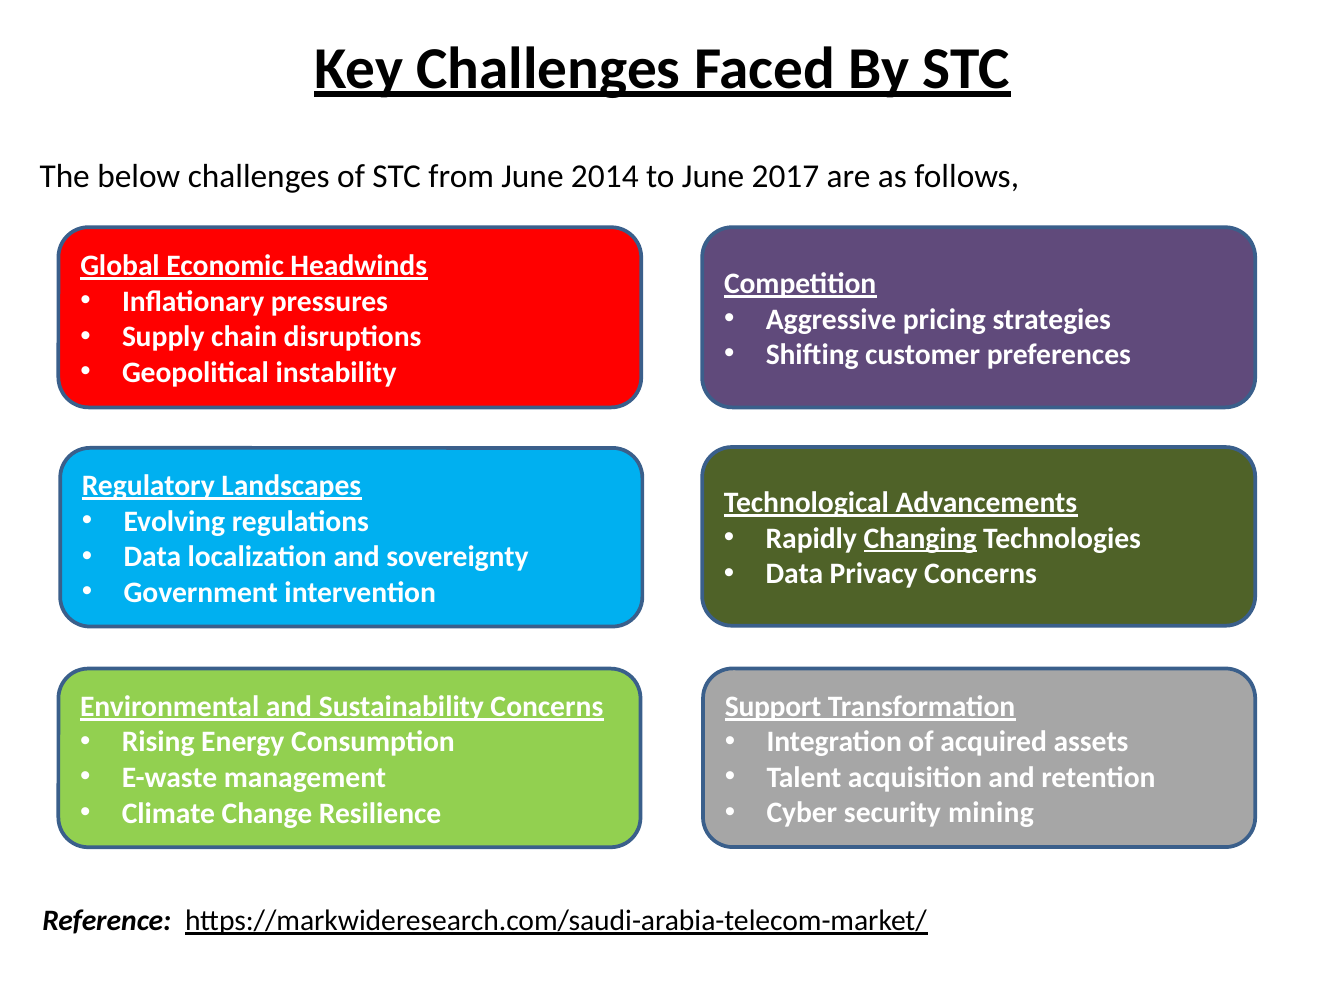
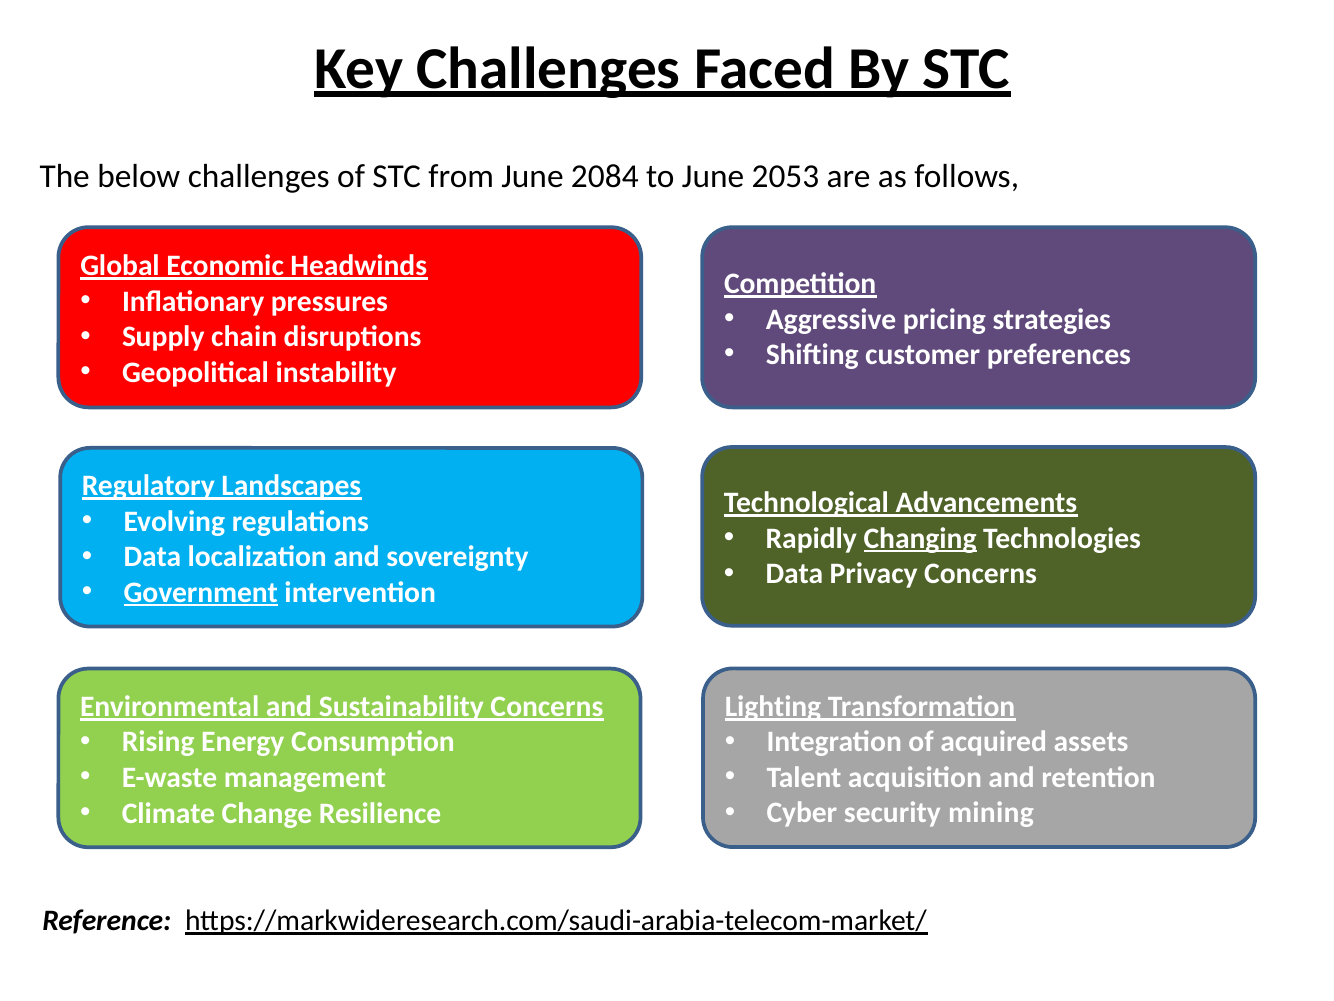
2014: 2014 -> 2084
2017: 2017 -> 2053
Government underline: none -> present
Support: Support -> Lighting
